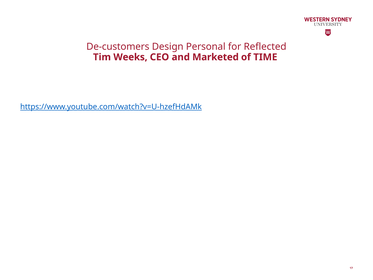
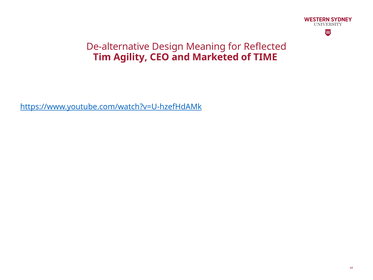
De-customers: De-customers -> De-alternative
Personal: Personal -> Meaning
Weeks: Weeks -> Agility
